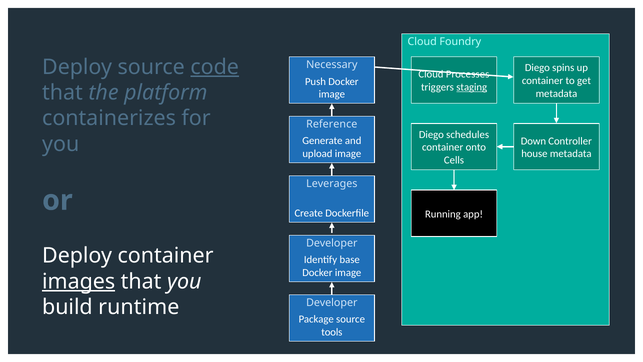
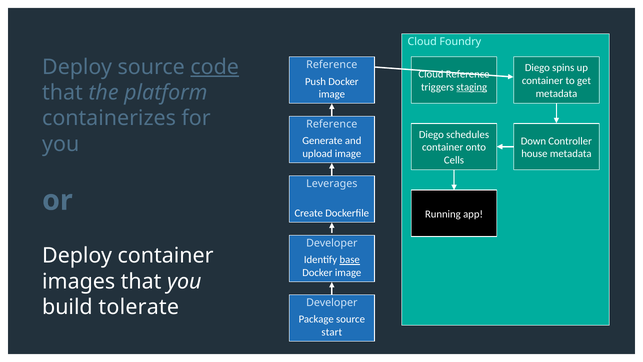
Necessary at (332, 65): Necessary -> Reference
Cloud Processes: Processes -> Reference
base underline: none -> present
images underline: present -> none
runtime: runtime -> tolerate
tools: tools -> start
